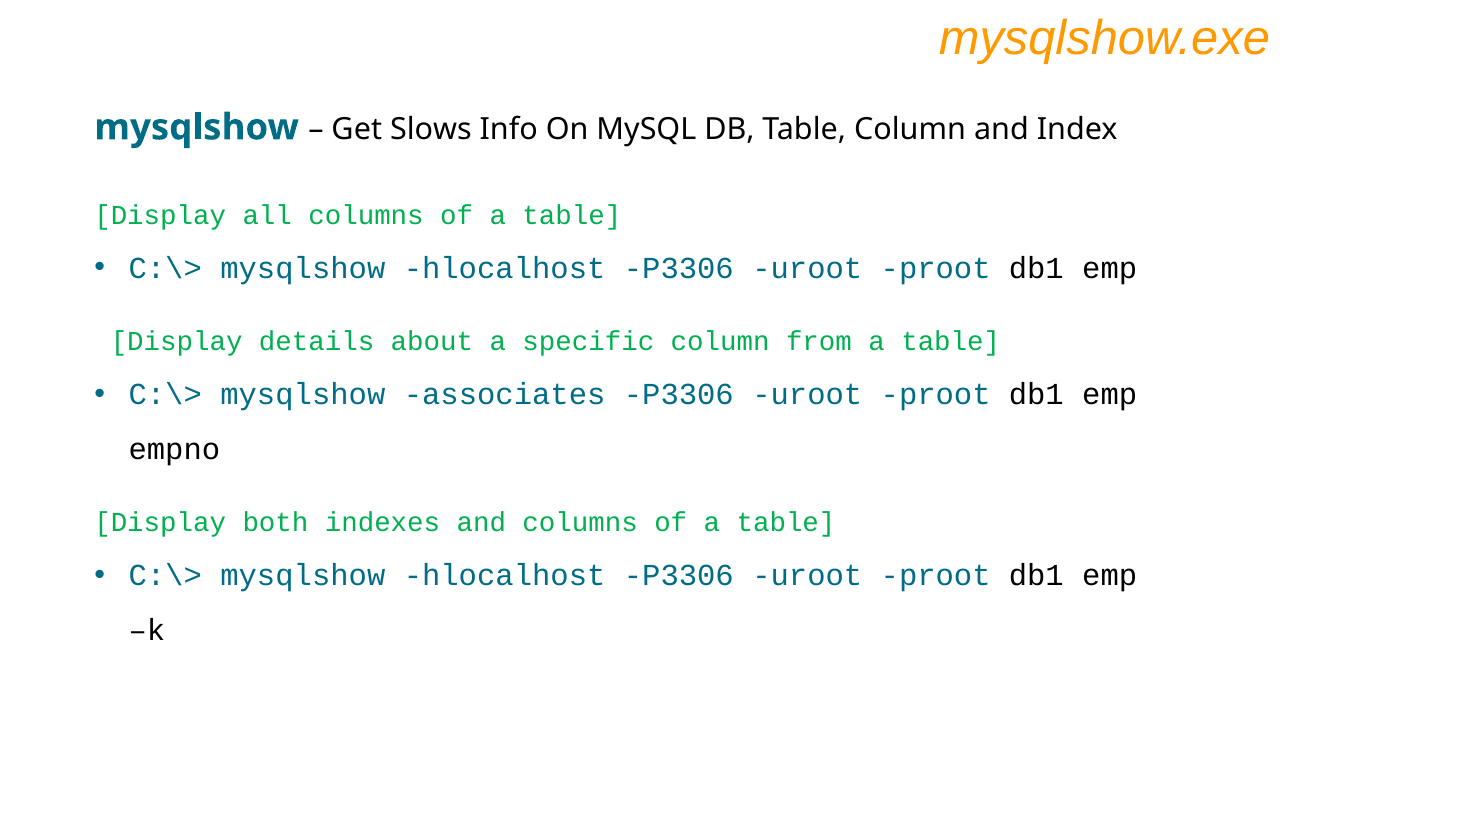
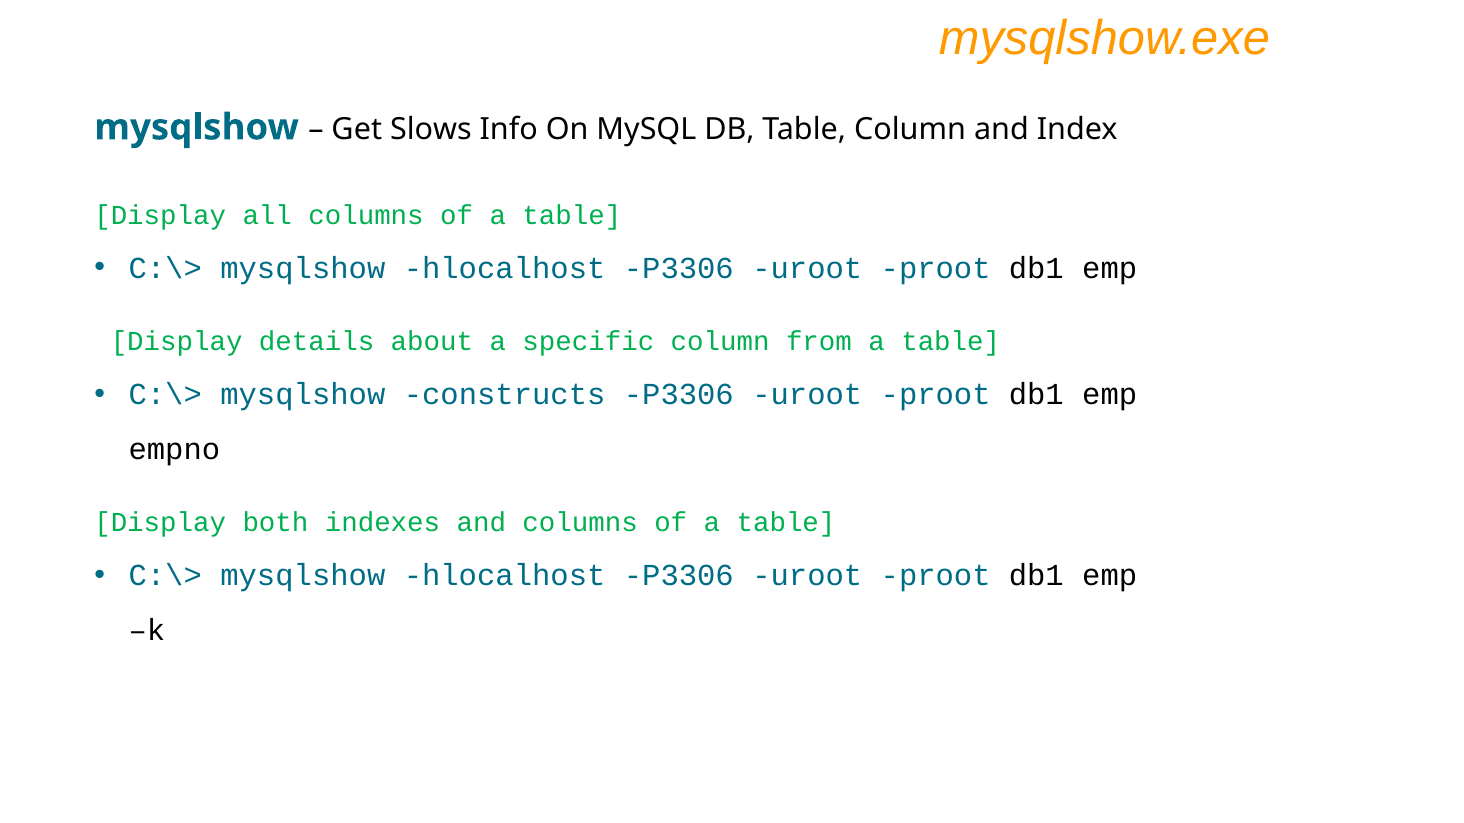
associates: associates -> constructs
